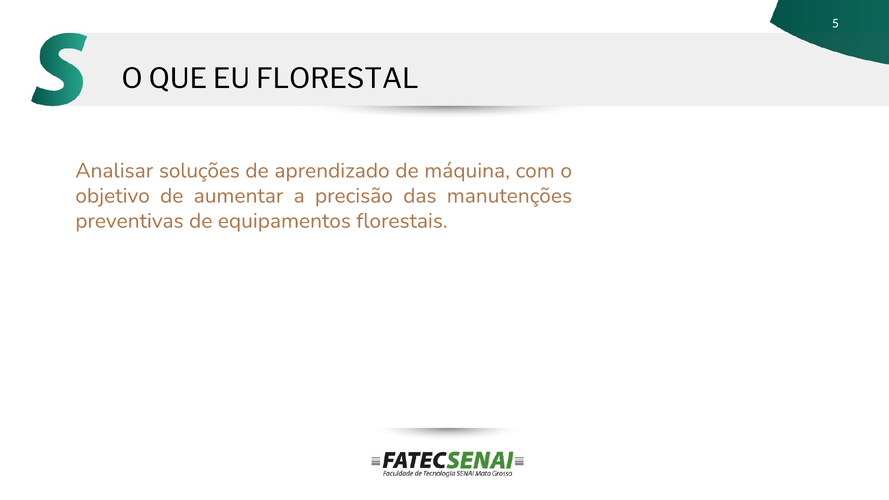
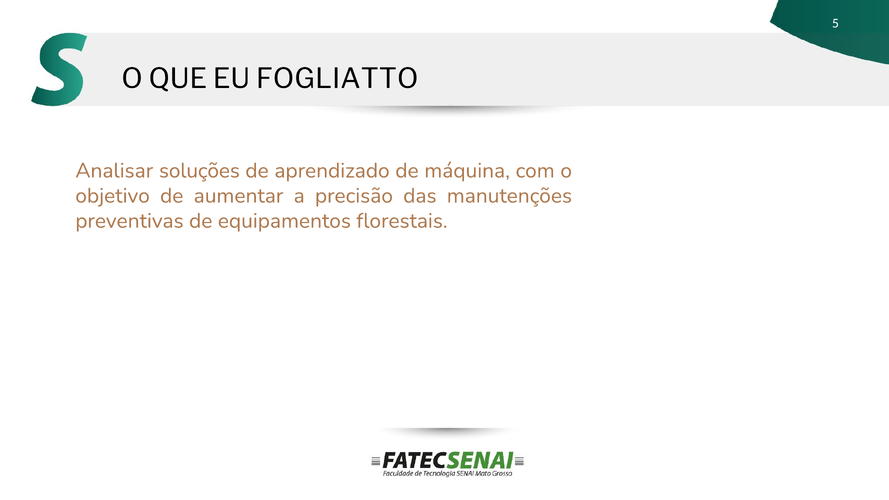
FLORESTAL: FLORESTAL -> FOGLIATTO
